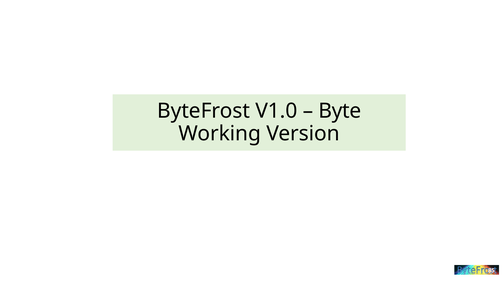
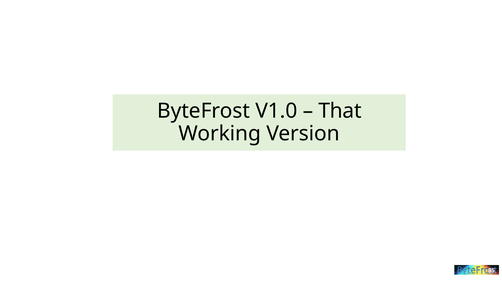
Byte: Byte -> That
